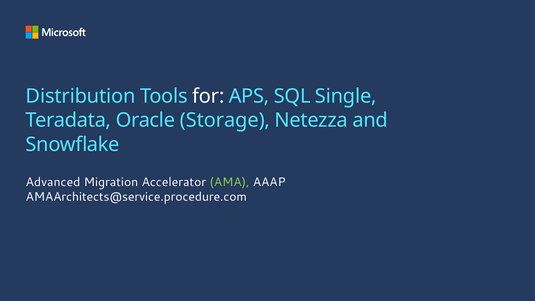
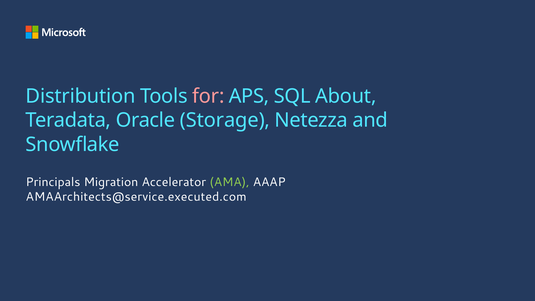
for colour: white -> pink
Single: Single -> About
Advanced: Advanced -> Principals
AMAArchitects@service.procedure.com: AMAArchitects@service.procedure.com -> AMAArchitects@service.executed.com
